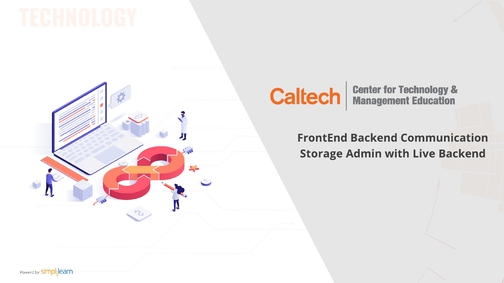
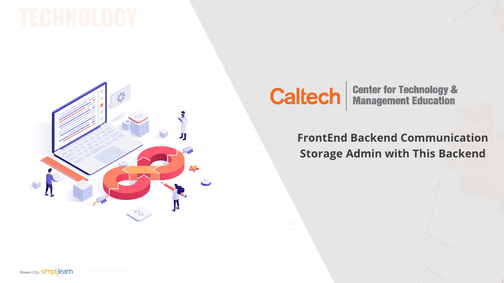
Live: Live -> This
